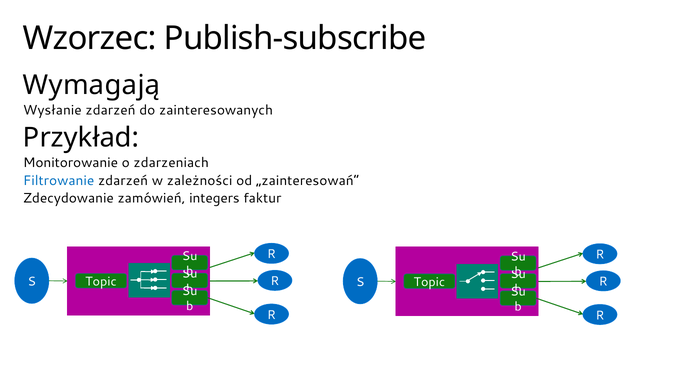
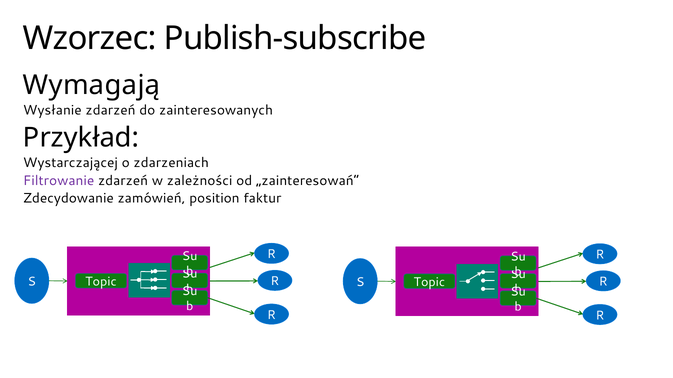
Monitorowanie: Monitorowanie -> Wystarczającej
Filtrowanie colour: blue -> purple
integers: integers -> position
